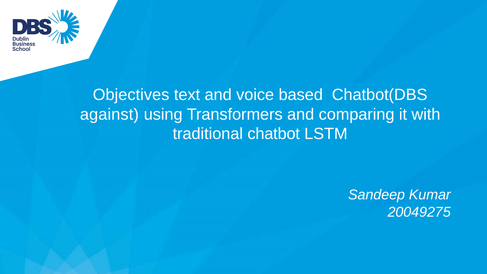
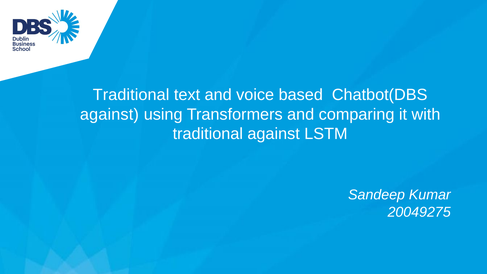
Objectives at (131, 95): Objectives -> Traditional
traditional chatbot: chatbot -> against
